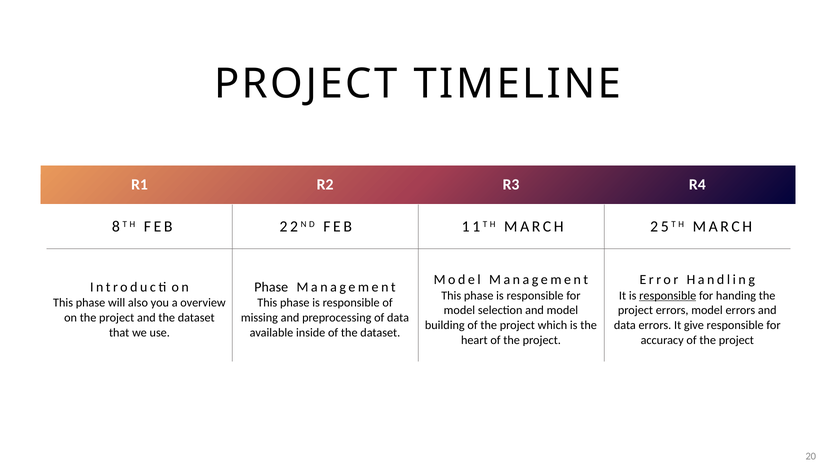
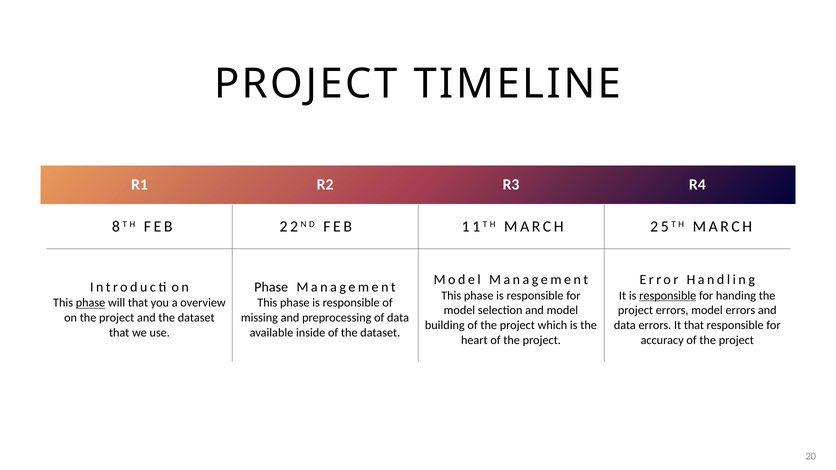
phase at (91, 303) underline: none -> present
will also: also -> that
It give: give -> that
